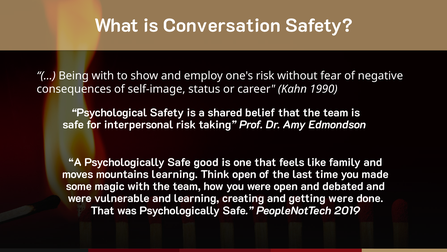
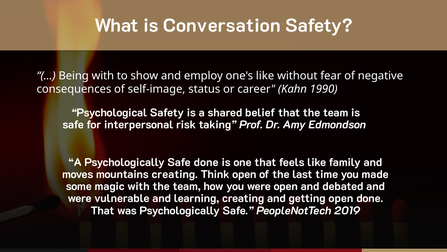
one's risk: risk -> like
Safe good: good -> done
mountains learning: learning -> creating
getting were: were -> open
